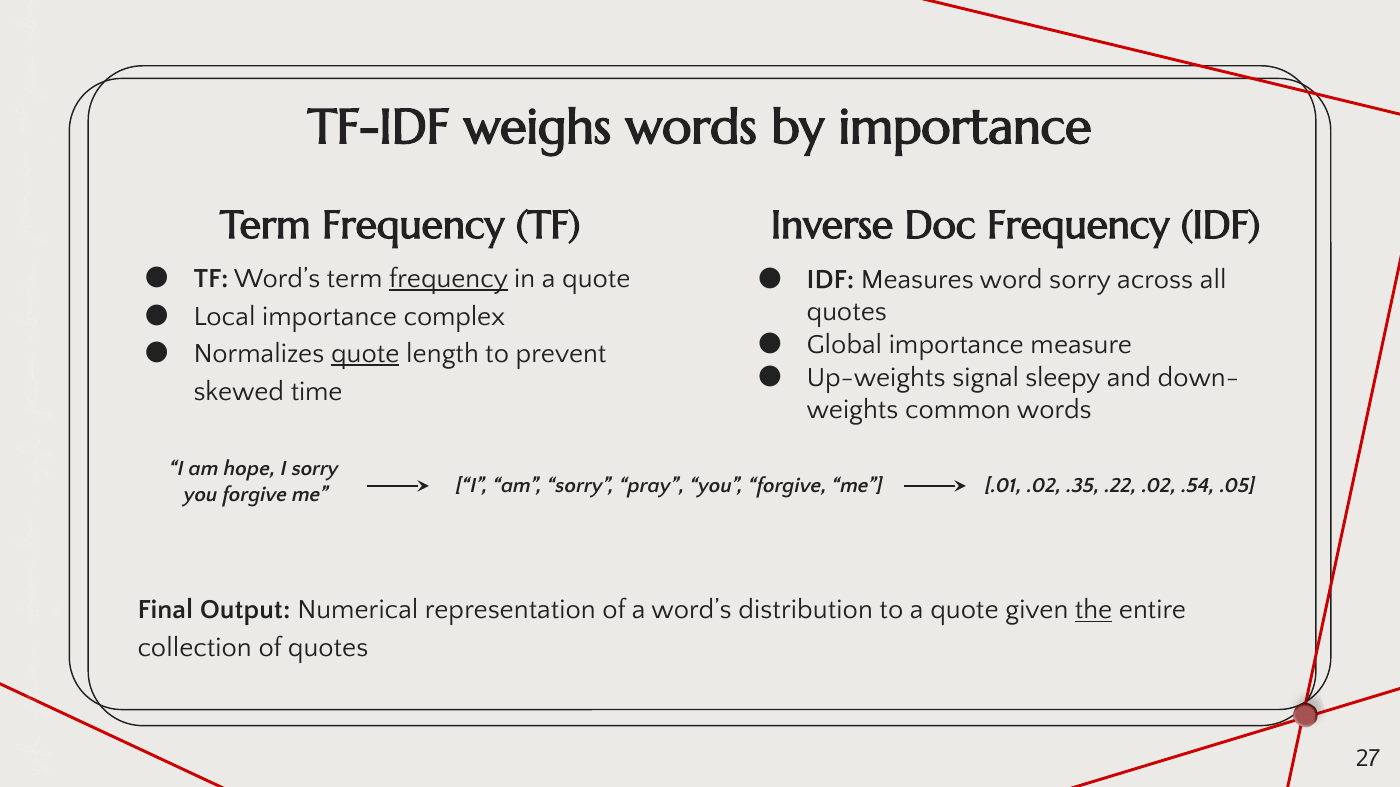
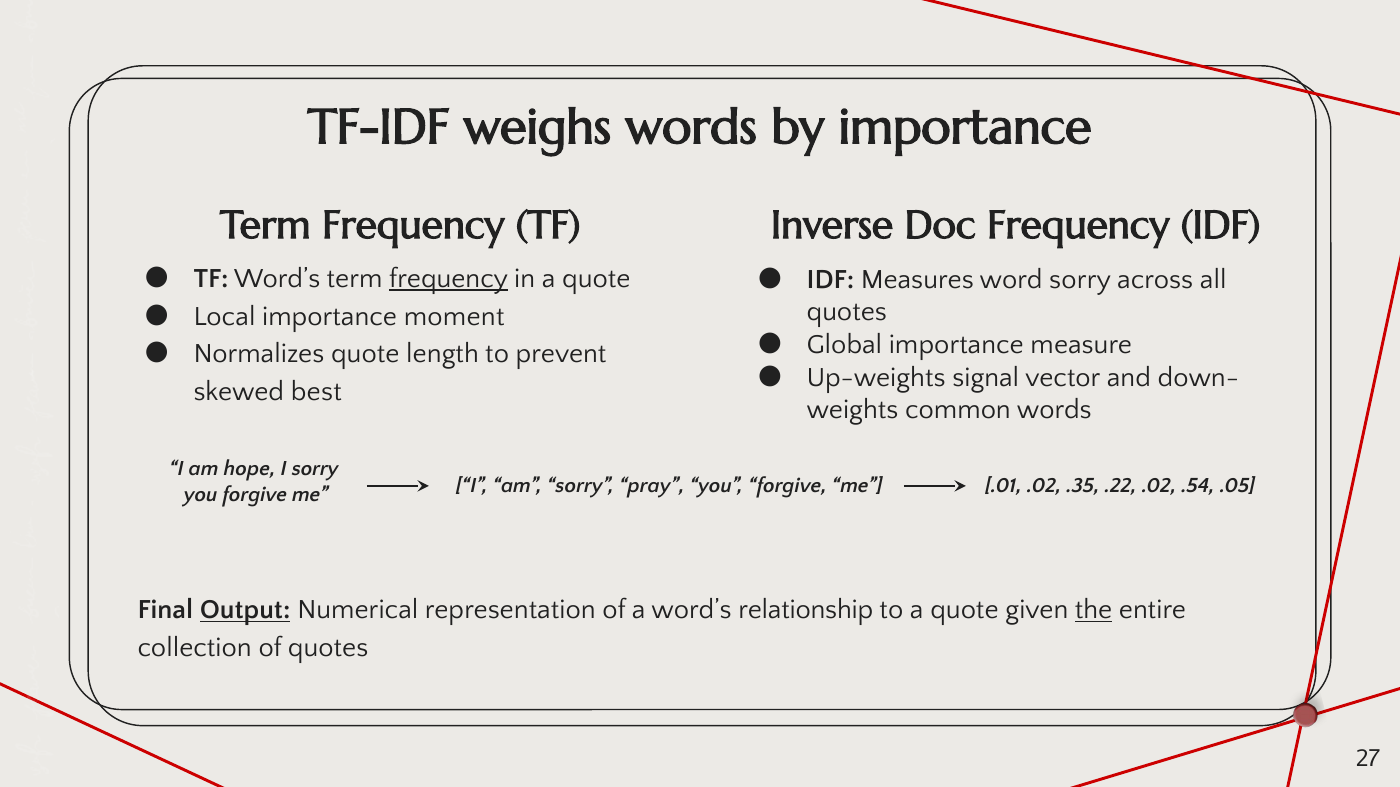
complex: complex -> moment
quote at (365, 354) underline: present -> none
sleepy: sleepy -> vector
time: time -> best
Output underline: none -> present
distribution: distribution -> relationship
